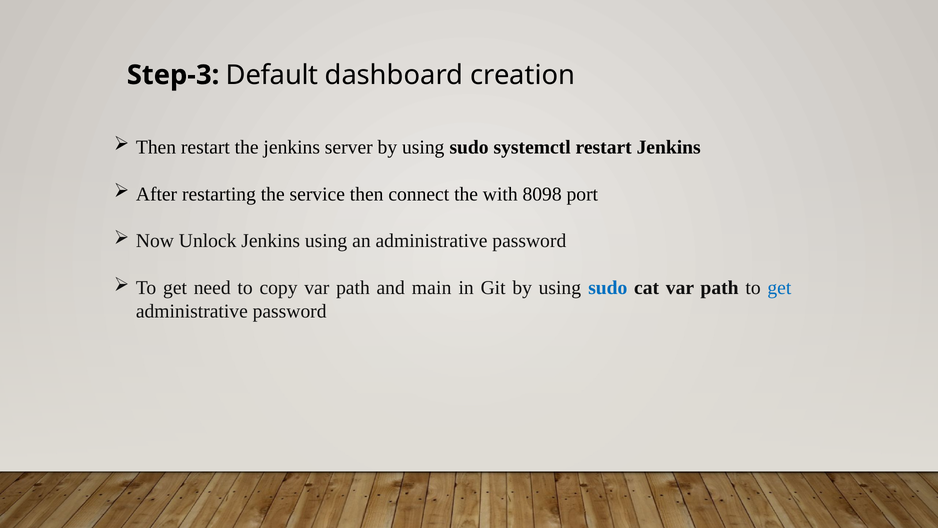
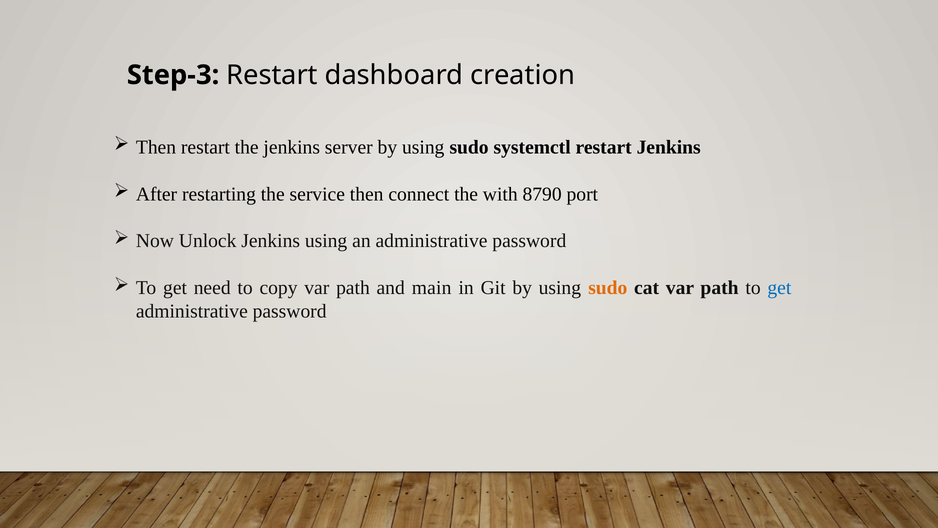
Step-3 Default: Default -> Restart
8098: 8098 -> 8790
sudo at (608, 288) colour: blue -> orange
